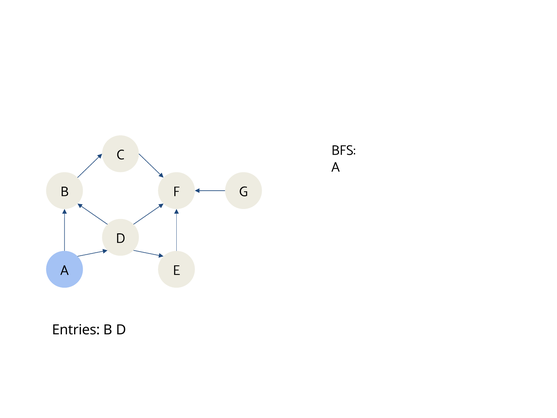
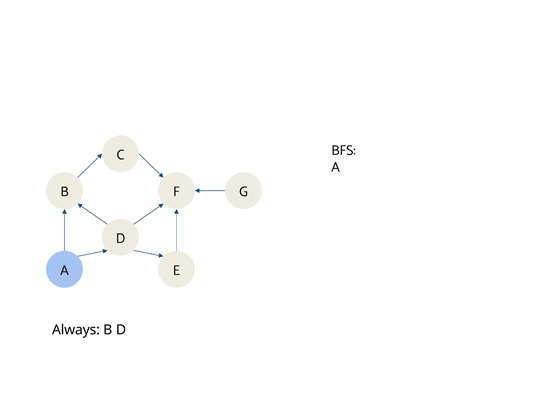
Entries: Entries -> Always
